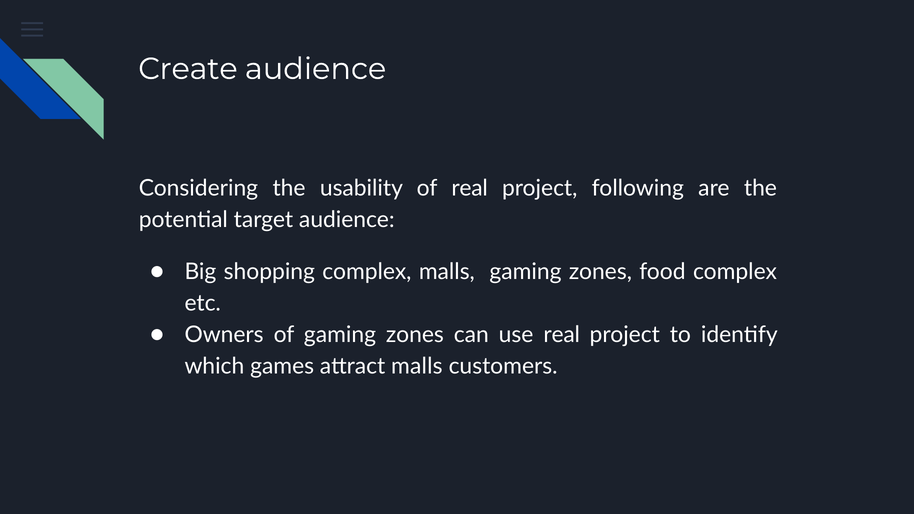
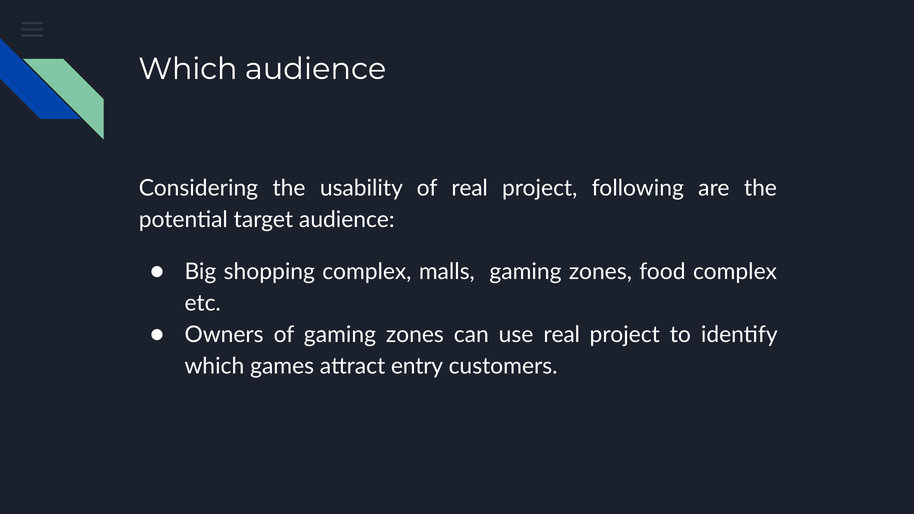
Create at (188, 69): Create -> Which
attract malls: malls -> entry
